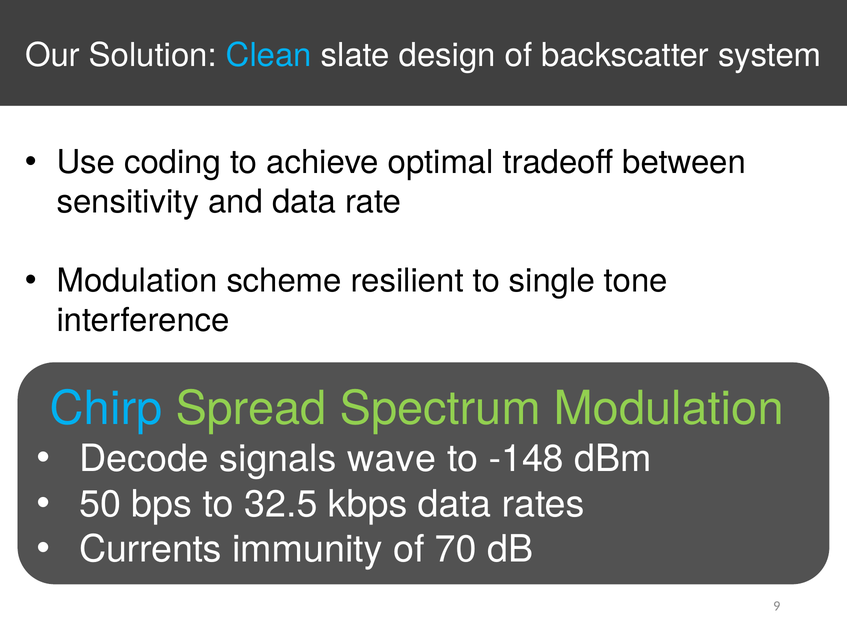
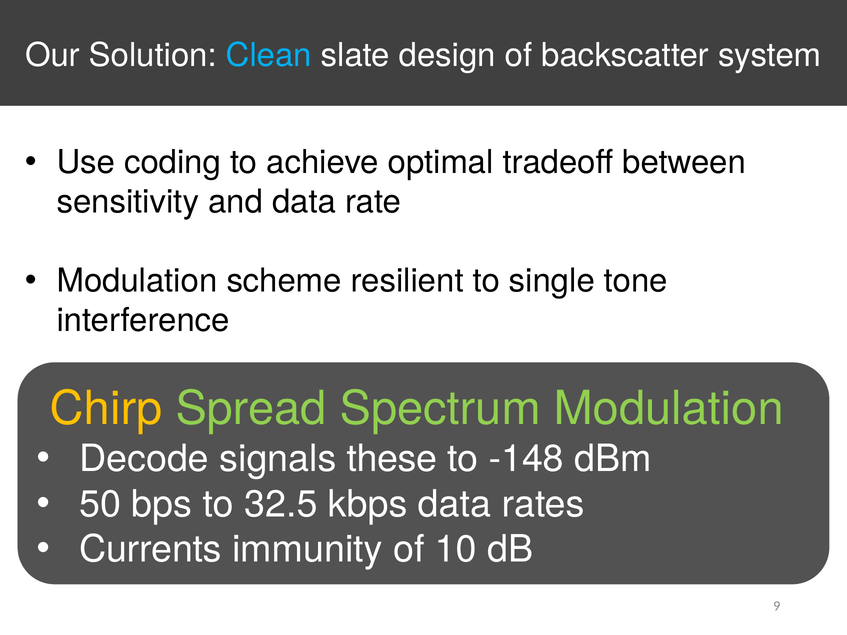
Chirp colour: light blue -> yellow
wave: wave -> these
70: 70 -> 10
